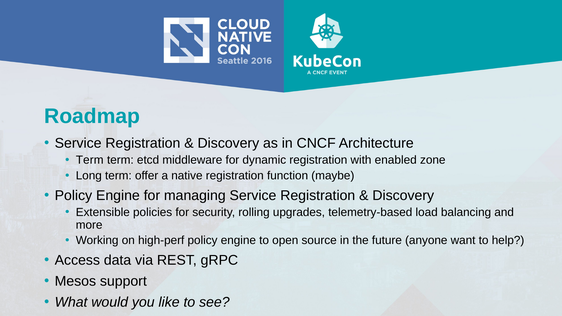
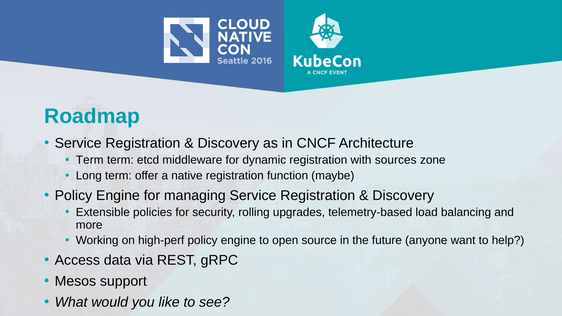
enabled: enabled -> sources
